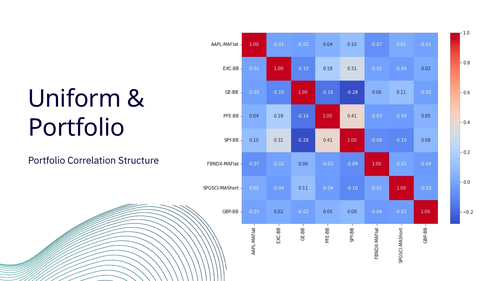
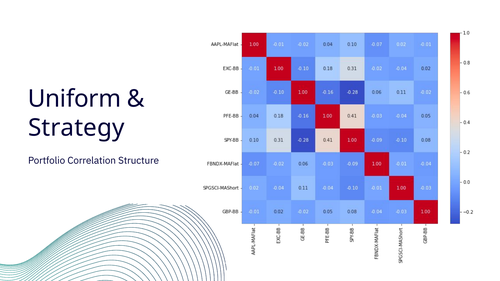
Portfolio at (77, 128): Portfolio -> Strategy
